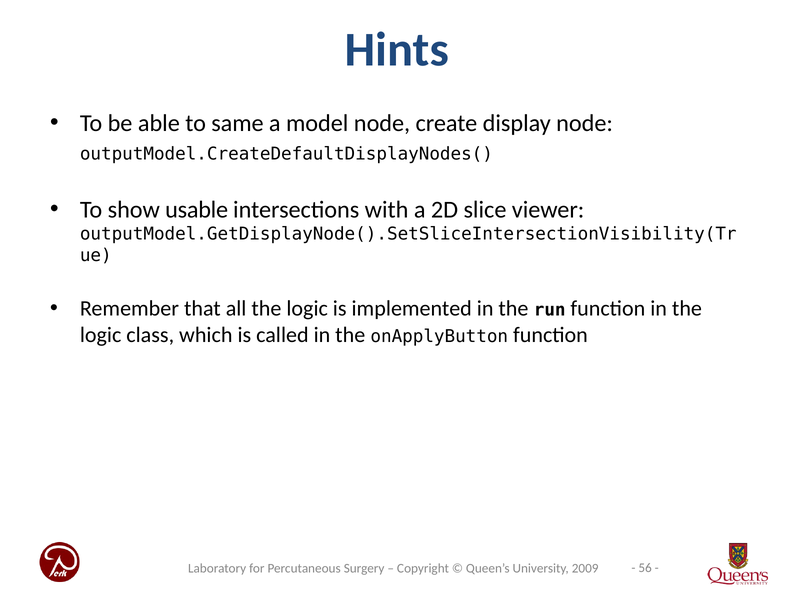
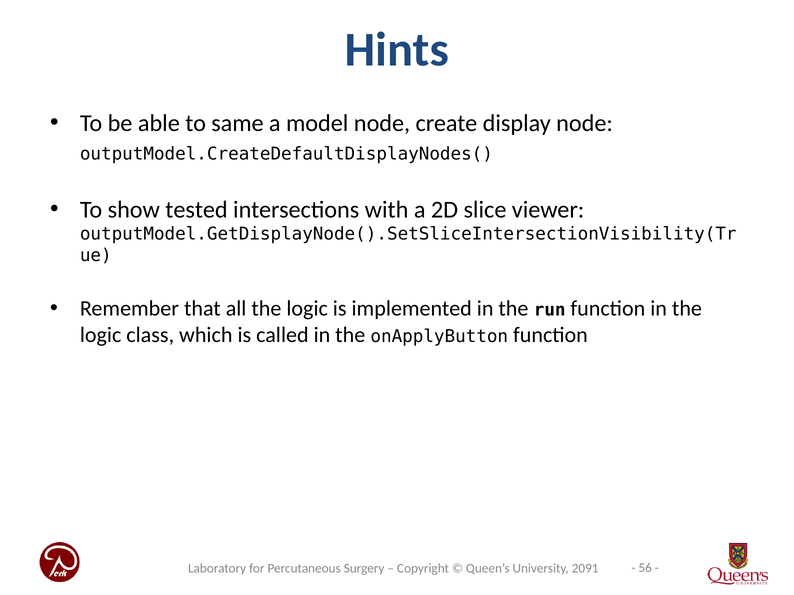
usable: usable -> tested
2009: 2009 -> 2091
